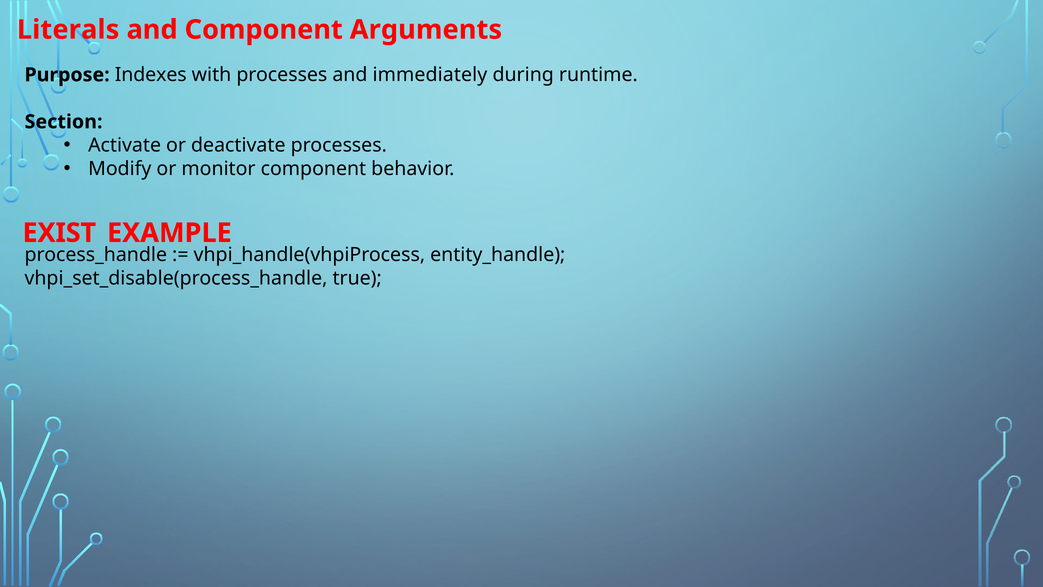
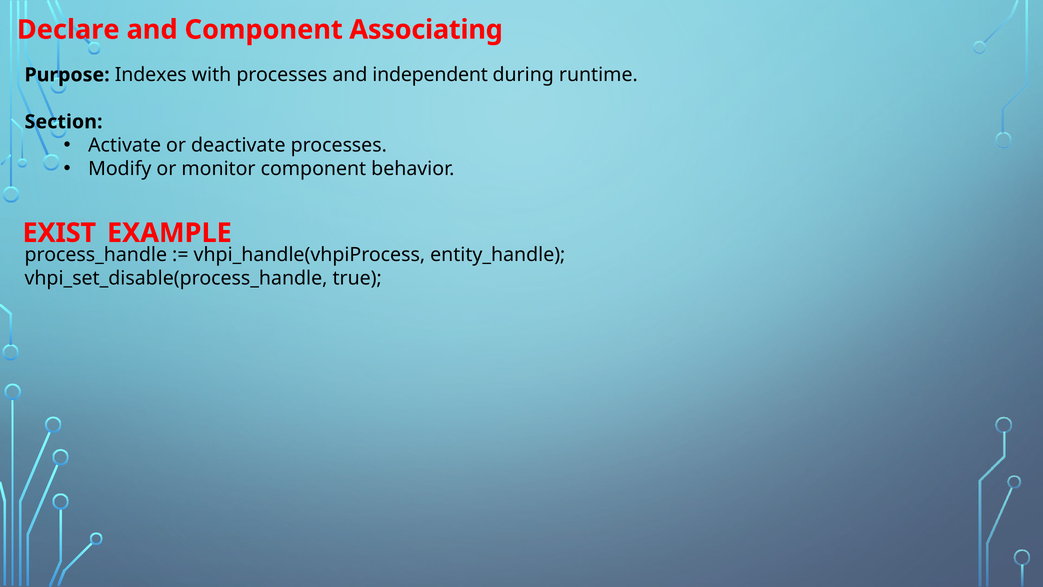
Literals: Literals -> Declare
Arguments: Arguments -> Associating
immediately: immediately -> independent
